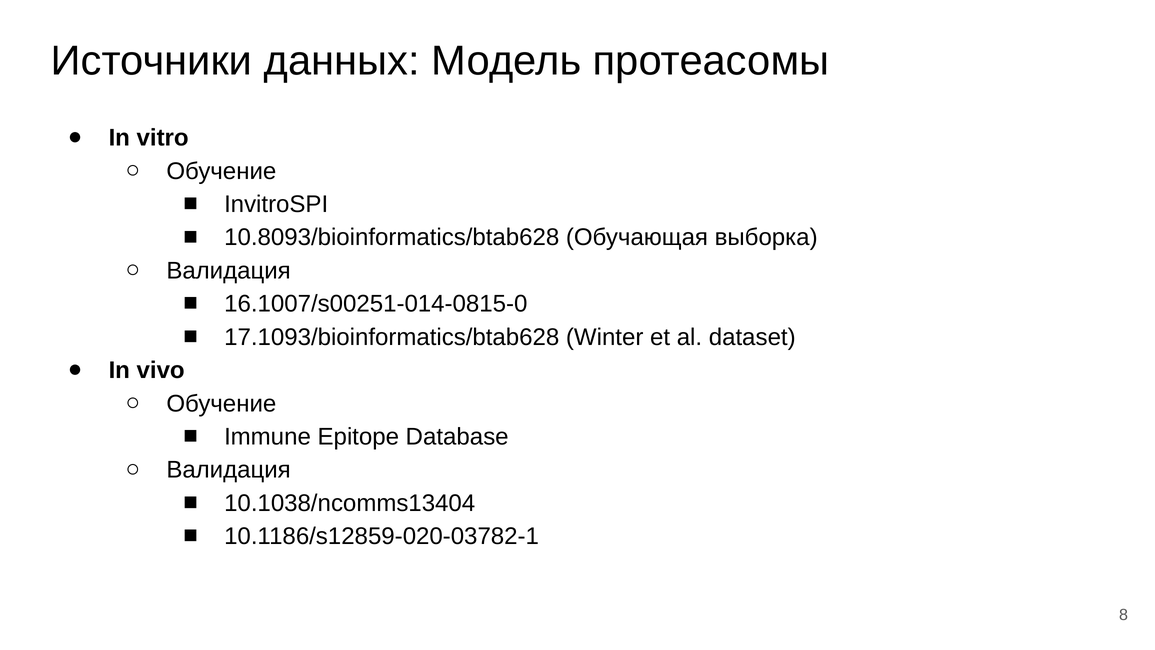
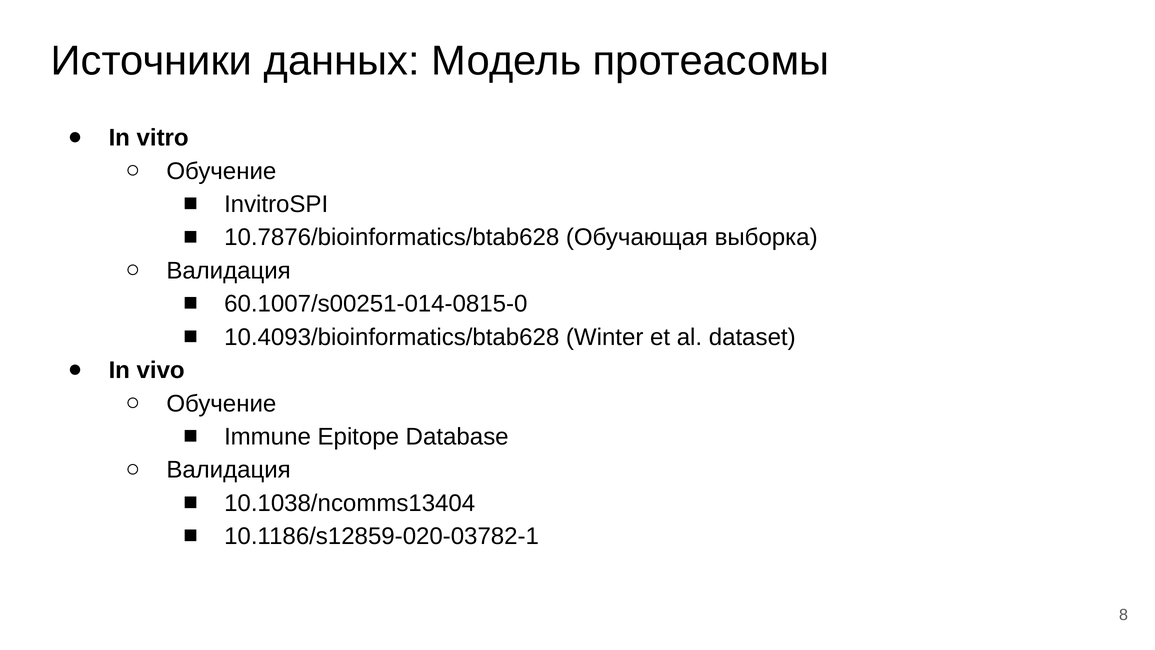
10.8093/bioinformatics/btab628: 10.8093/bioinformatics/btab628 -> 10.7876/bioinformatics/btab628
16.1007/s00251-014-0815-0: 16.1007/s00251-014-0815-0 -> 60.1007/s00251-014-0815-0
17.1093/bioinformatics/btab628: 17.1093/bioinformatics/btab628 -> 10.4093/bioinformatics/btab628
